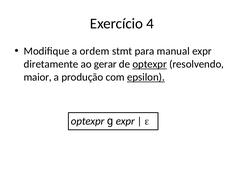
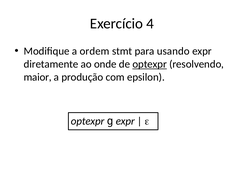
manual: manual -> usando
gerar: gerar -> onde
epsilon underline: present -> none
